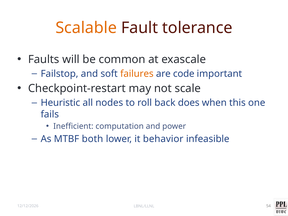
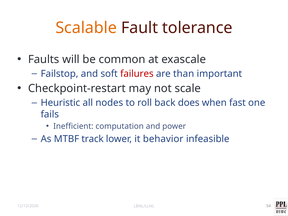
failures colour: orange -> red
code: code -> than
this: this -> fast
both: both -> track
